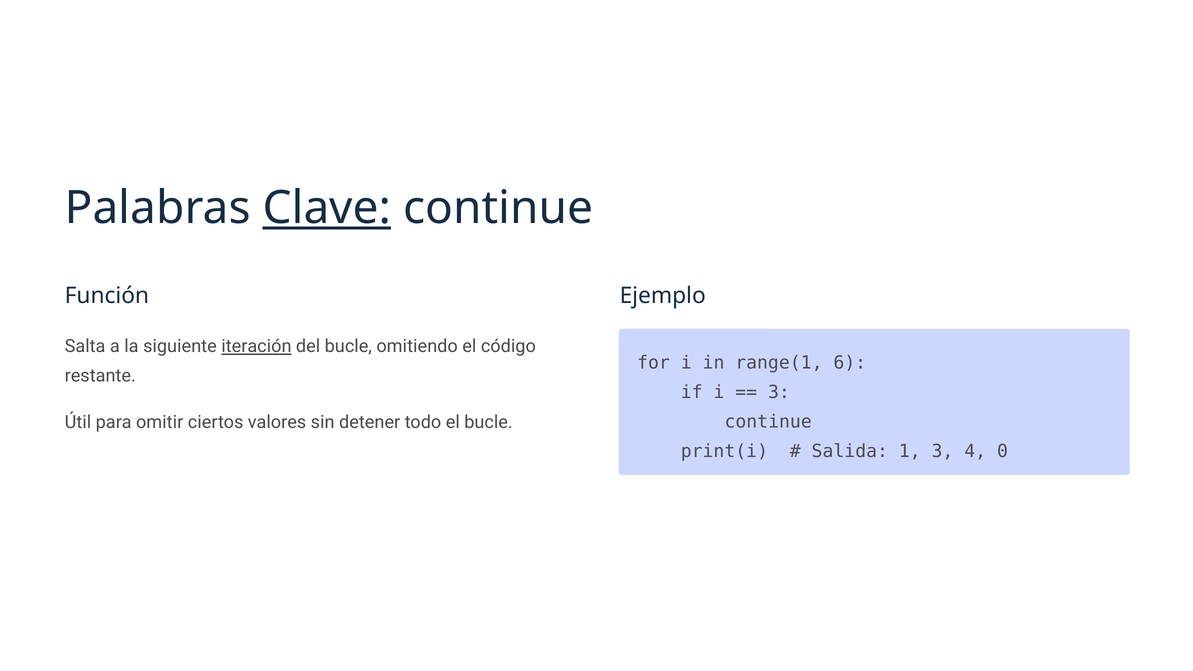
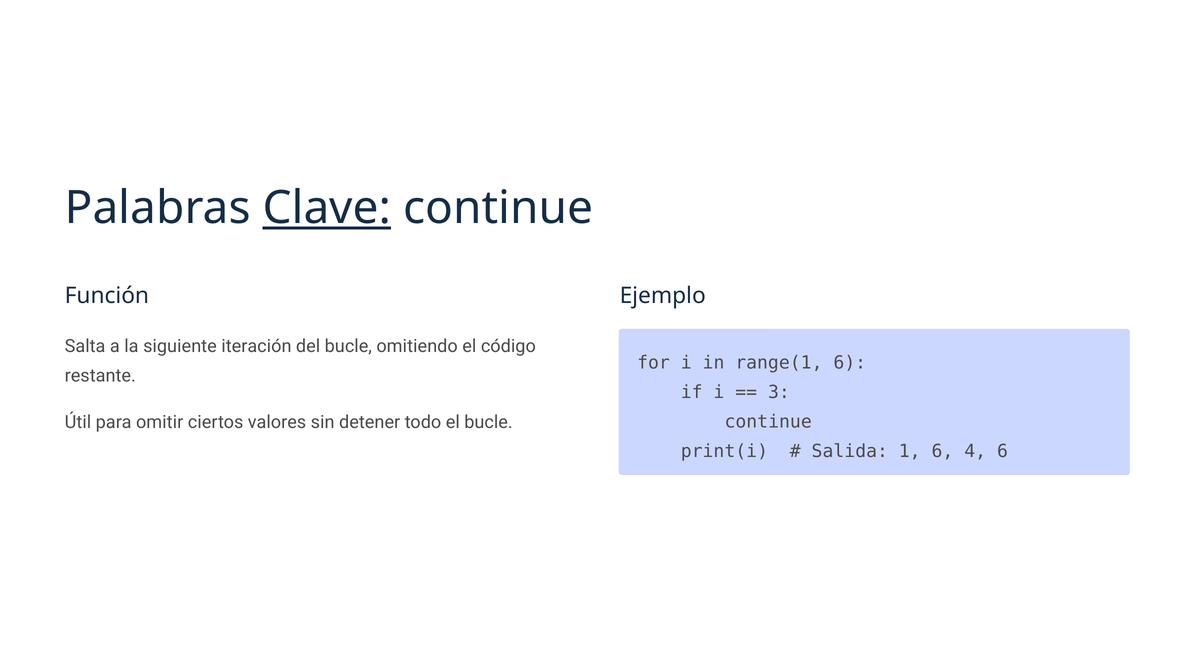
iteración underline: present -> none
1 3: 3 -> 6
4 0: 0 -> 6
